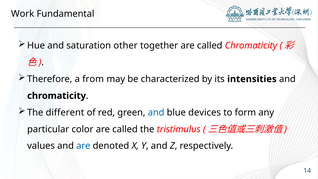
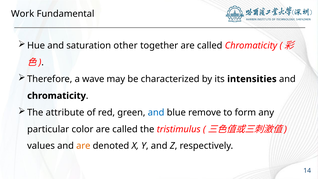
from: from -> wave
different: different -> attribute
devices: devices -> remove
are at (83, 146) colour: blue -> orange
